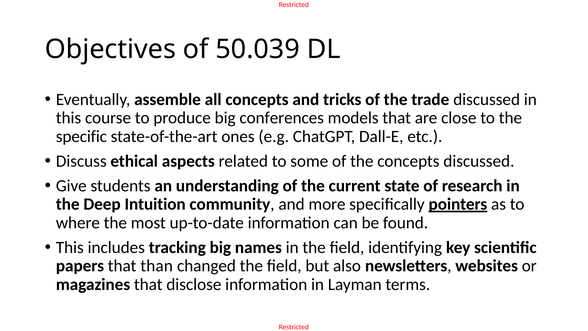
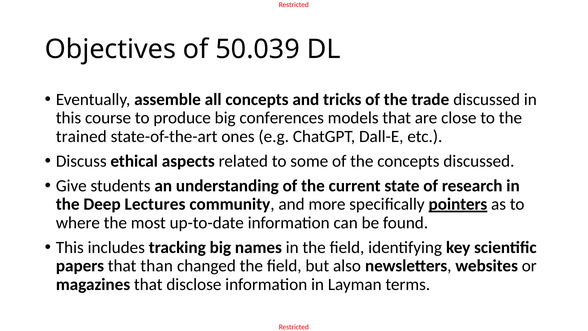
specific: specific -> trained
Intuition: Intuition -> Lectures
